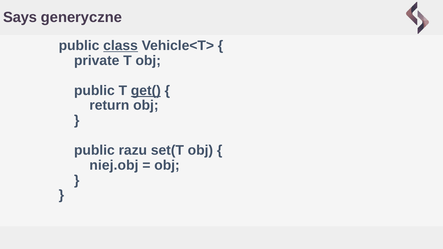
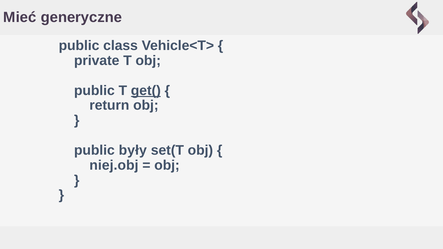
Says: Says -> Mieć
class underline: present -> none
razu: razu -> były
